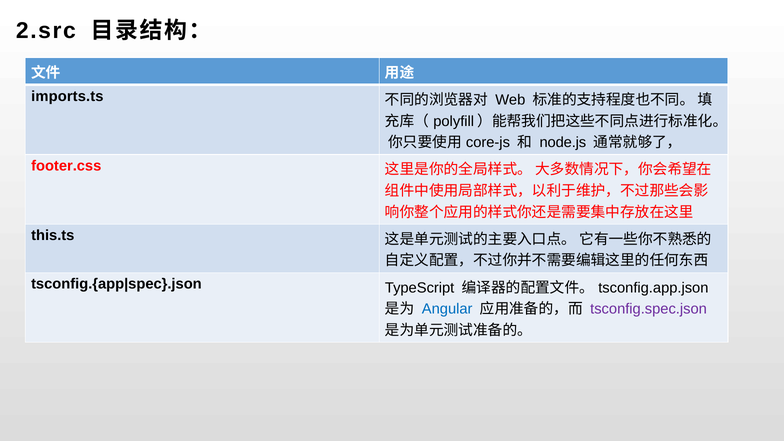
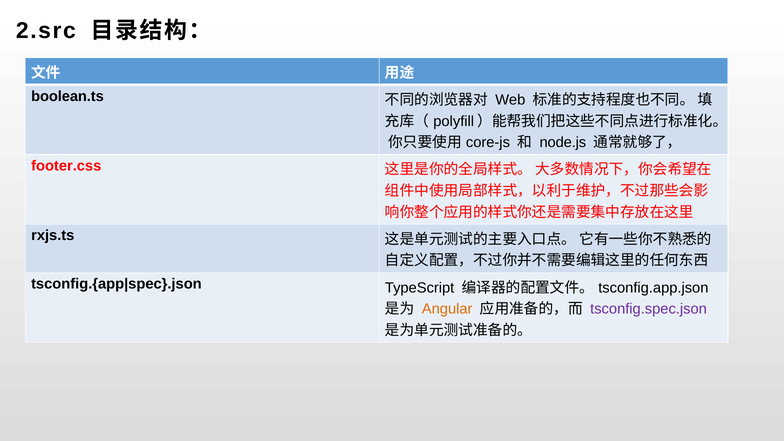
imports.ts: imports.ts -> boolean.ts
this.ts: this.ts -> rxjs.ts
Angular colour: blue -> orange
